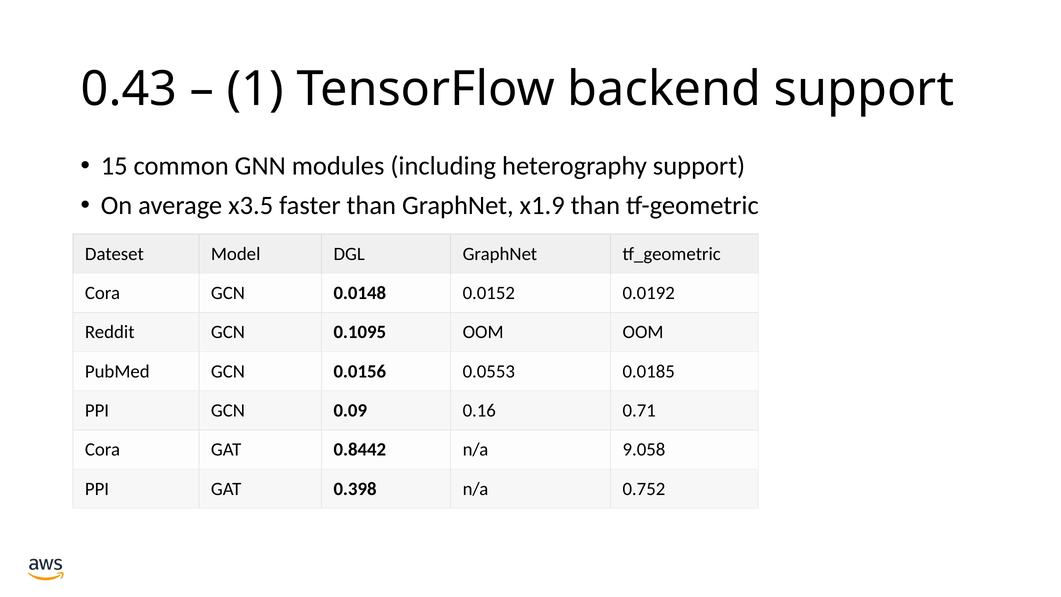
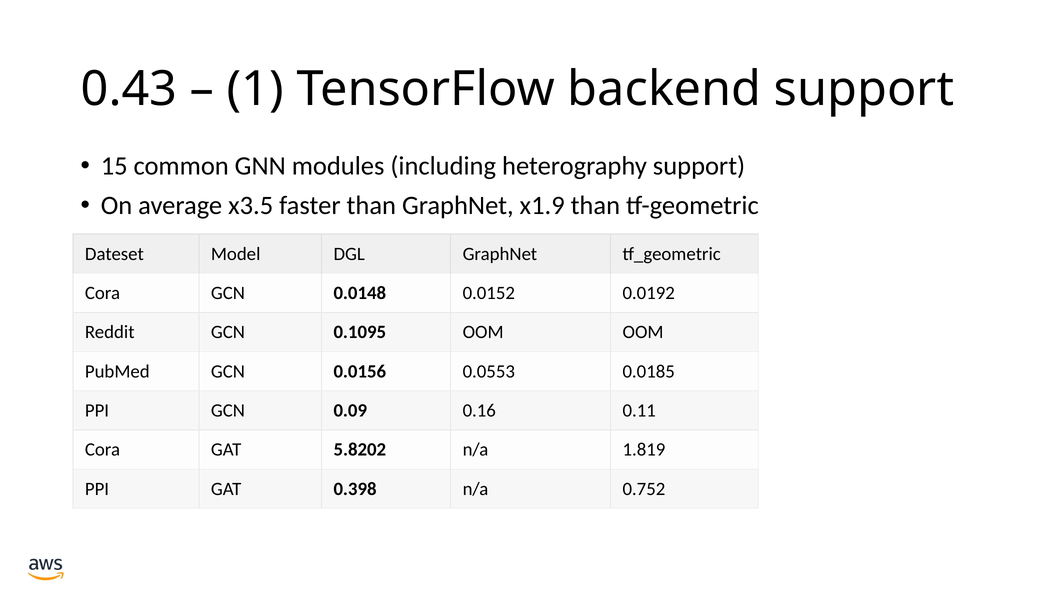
0.71: 0.71 -> 0.11
0.8442: 0.8442 -> 5.8202
9.058: 9.058 -> 1.819
